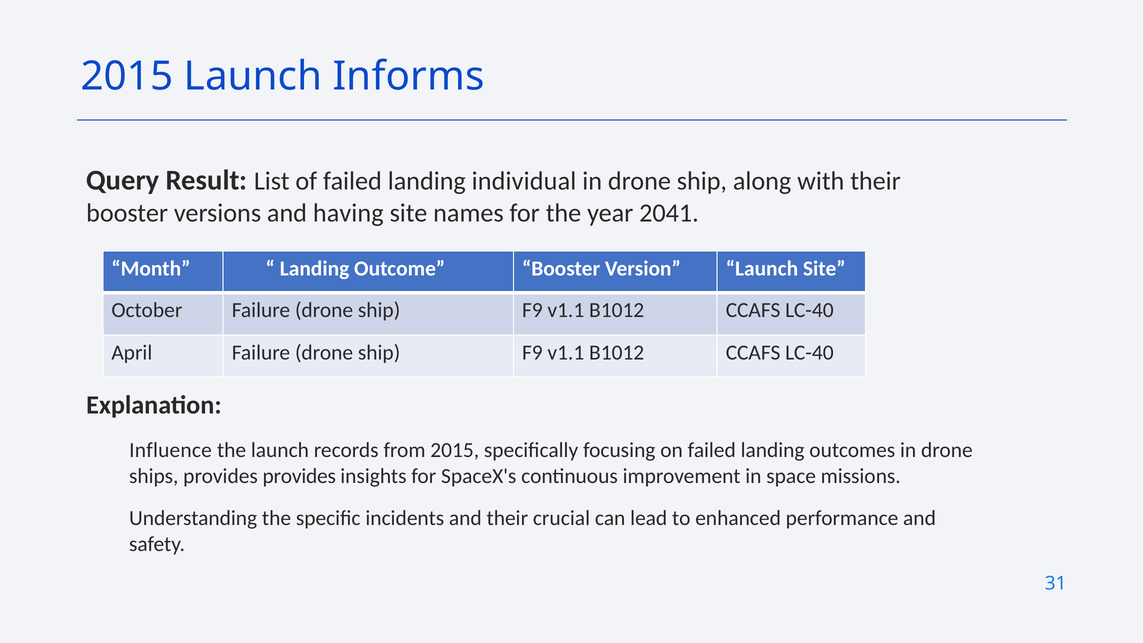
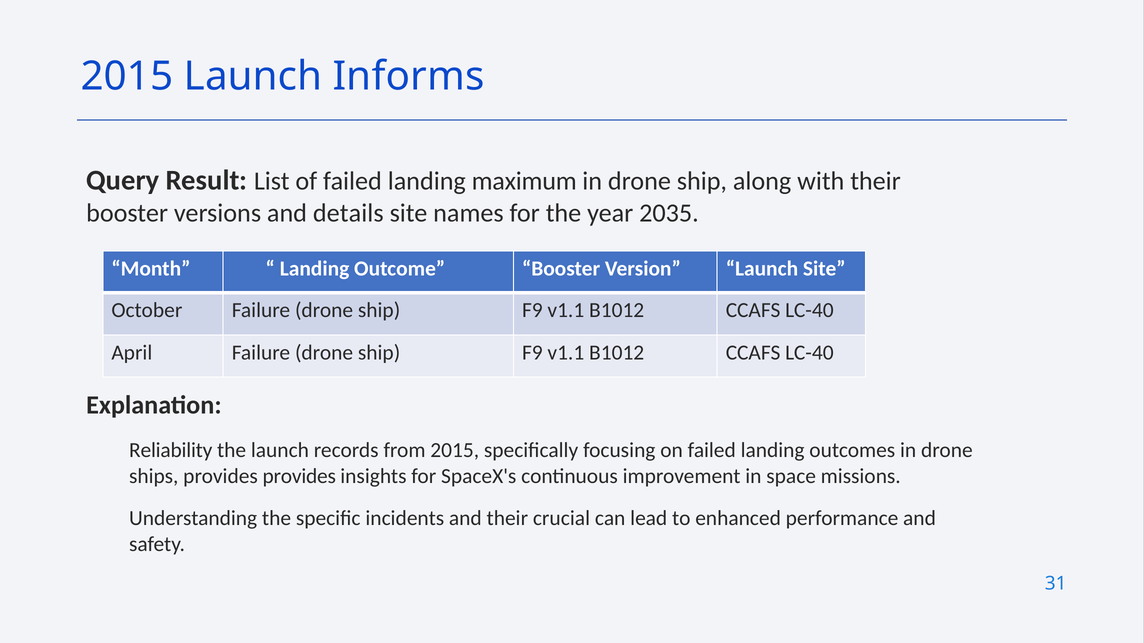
individual: individual -> maximum
having: having -> details
2041: 2041 -> 2035
Influence: Influence -> Reliability
